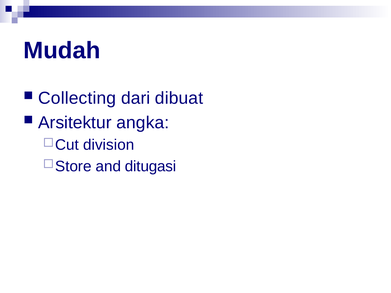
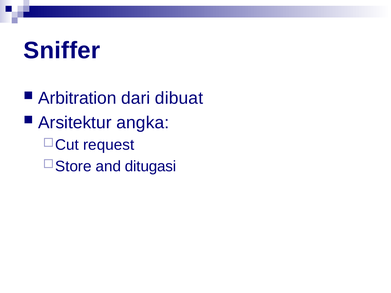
Mudah: Mudah -> Sniffer
Collecting: Collecting -> Arbitration
division: division -> request
